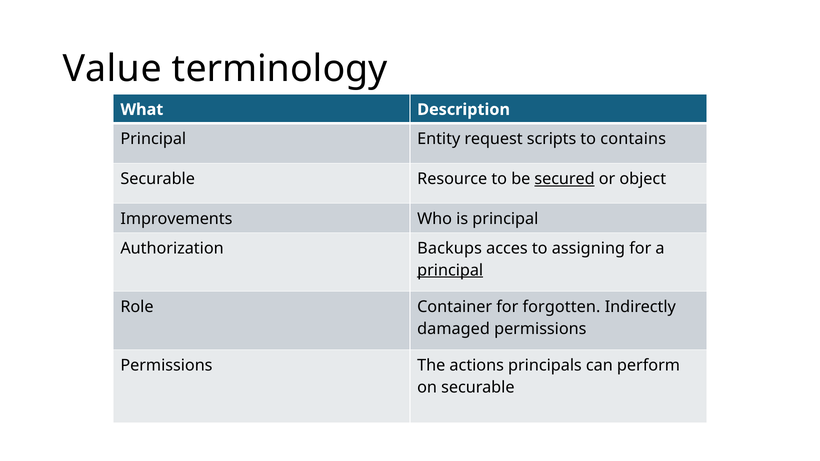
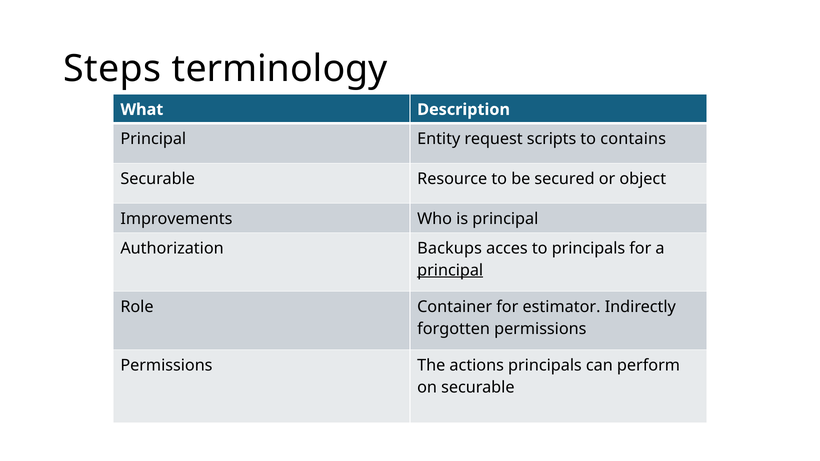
Value: Value -> Steps
secured underline: present -> none
to assigning: assigning -> principals
forgotten: forgotten -> estimator
damaged: damaged -> forgotten
